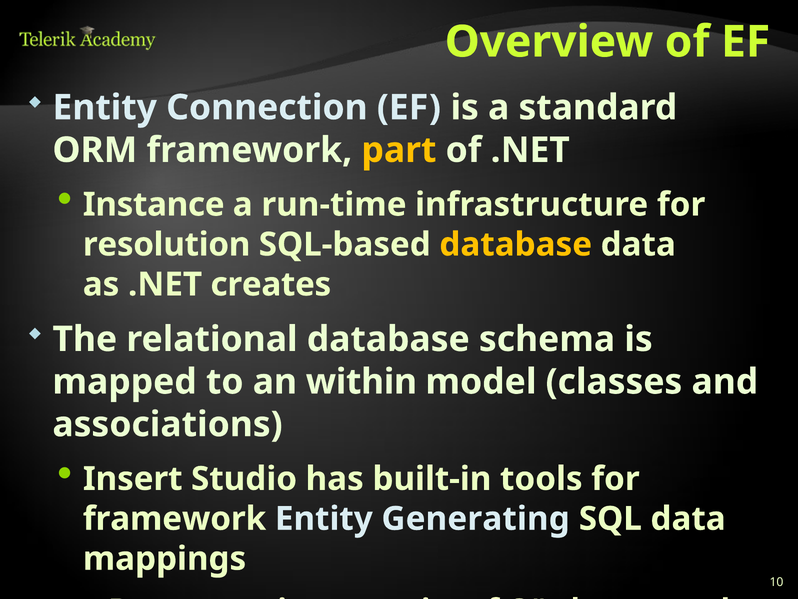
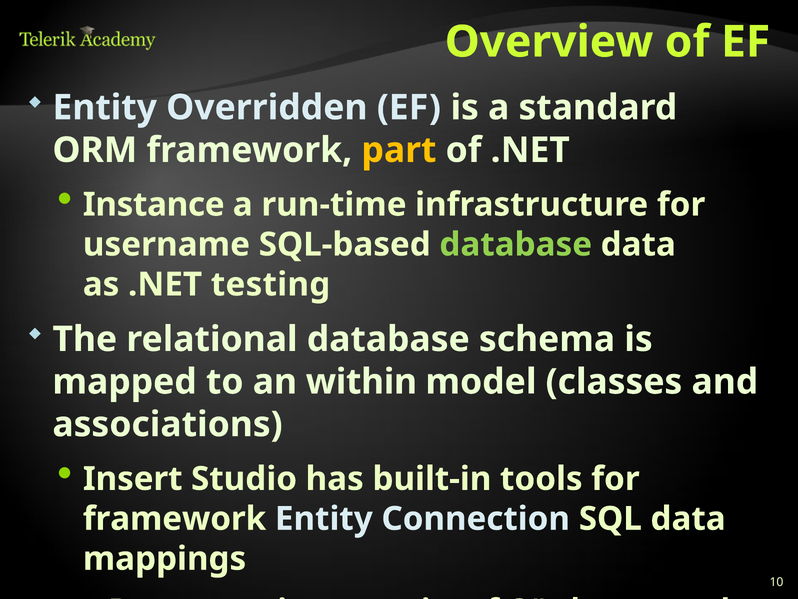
Connection: Connection -> Overridden
resolution: resolution -> username
database at (516, 244) colour: yellow -> light green
creates: creates -> testing
Generating: Generating -> Connection
